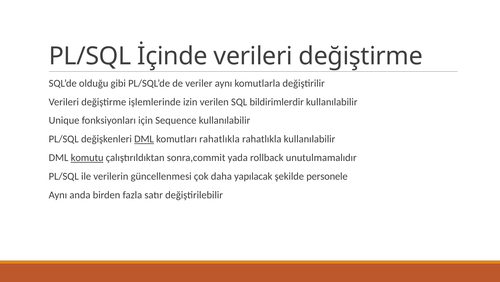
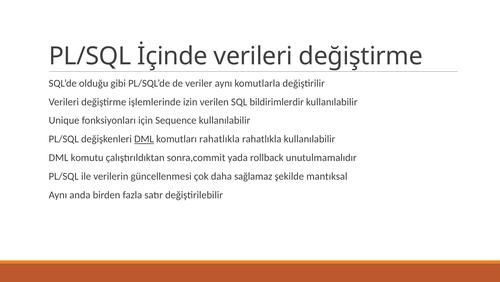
komutu underline: present -> none
yapılacak: yapılacak -> sağlamaz
personele: personele -> mantıksal
